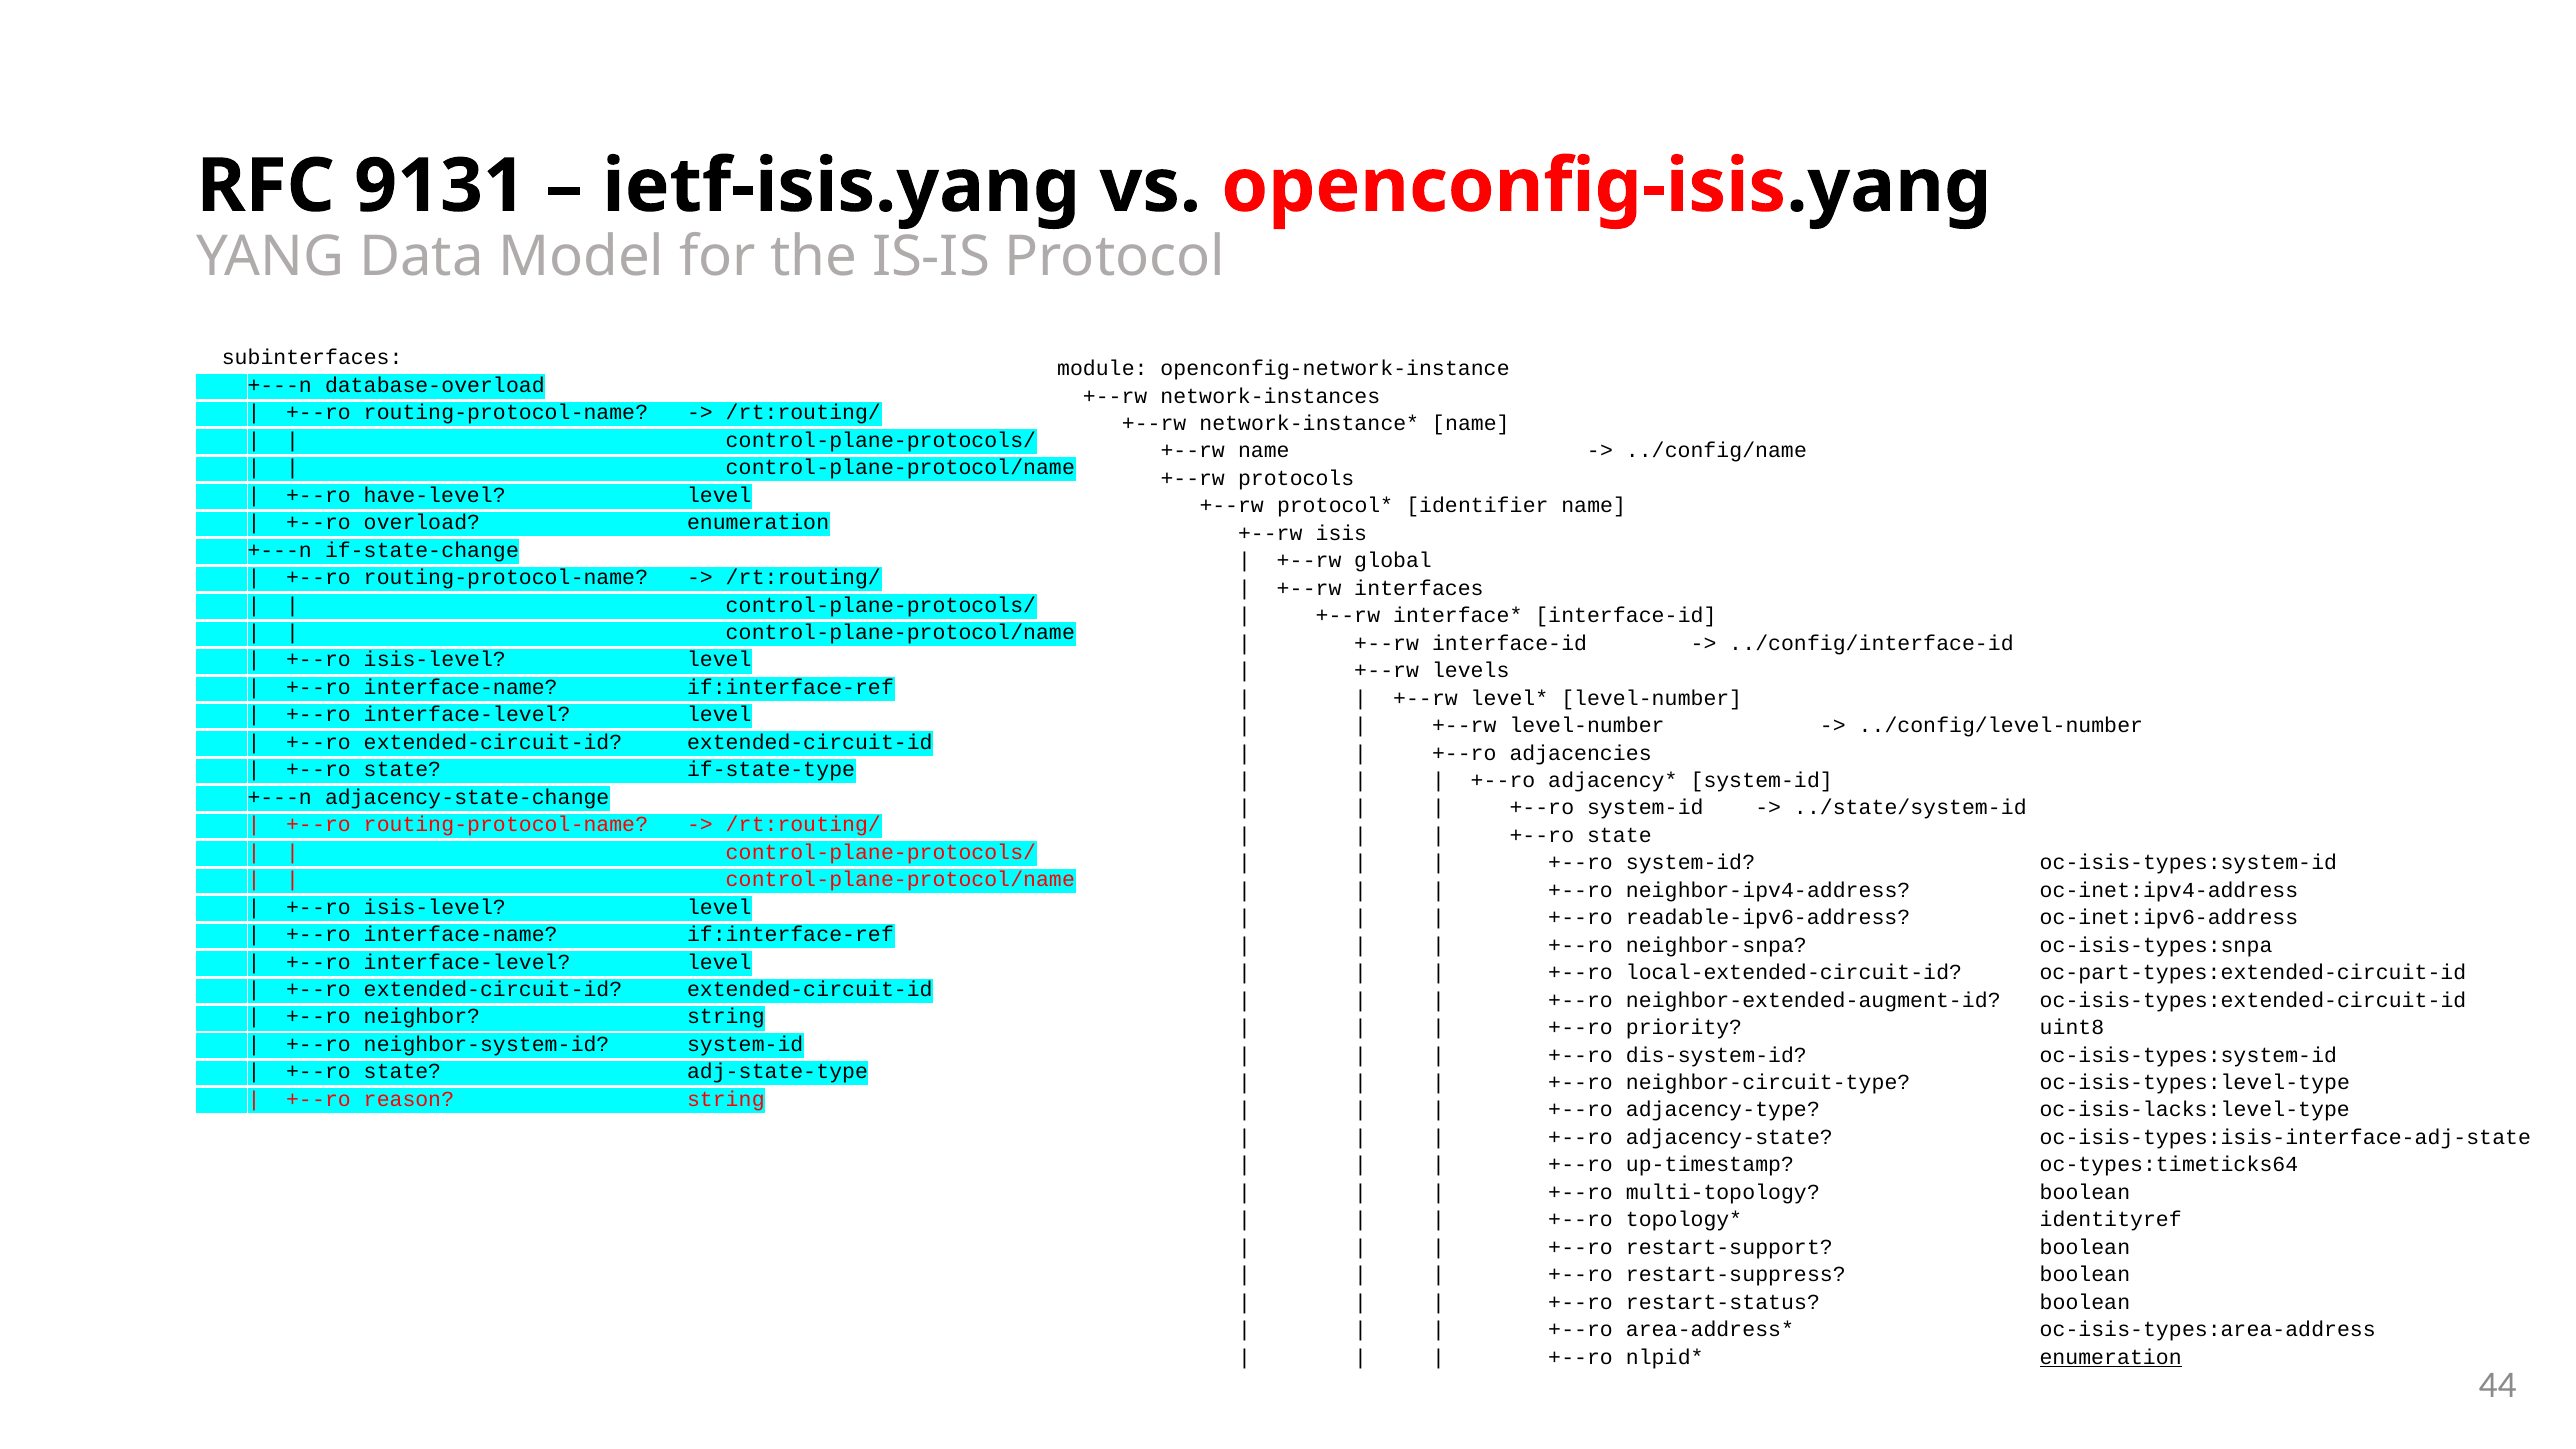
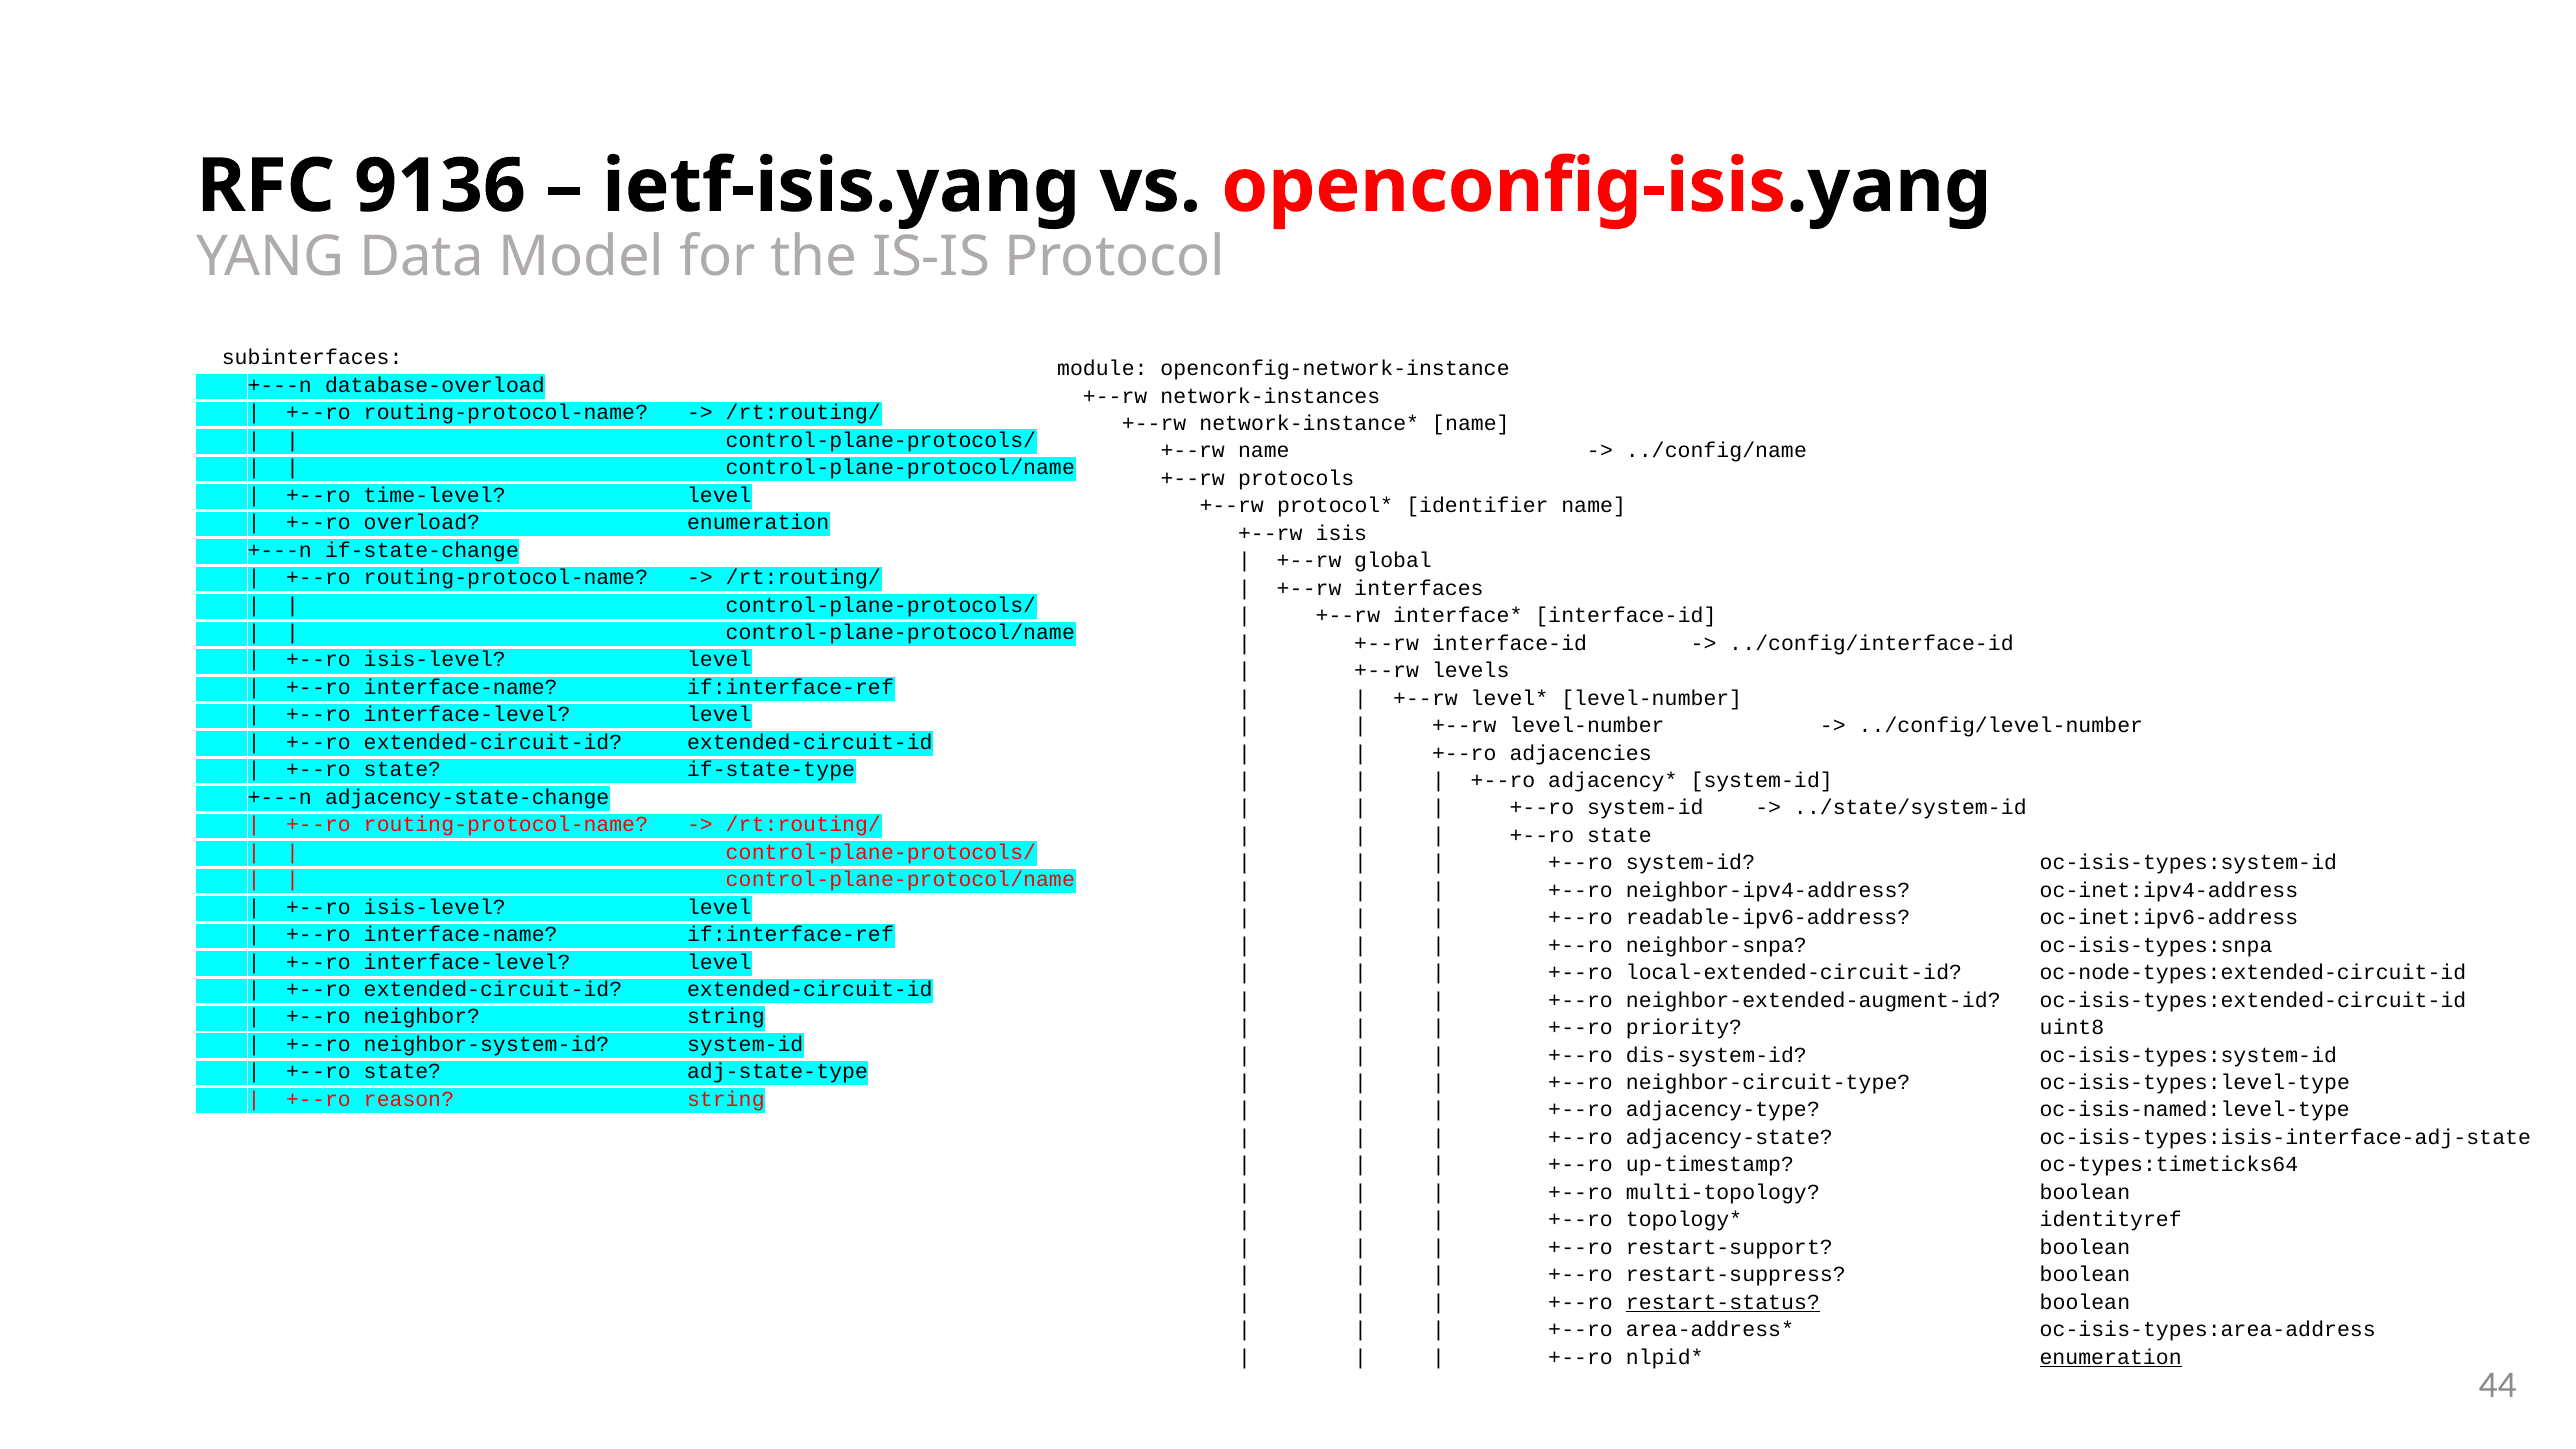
9131: 9131 -> 9136
have-level: have-level -> time-level
oc-part-types:extended-circuit-id: oc-part-types:extended-circuit-id -> oc-node-types:extended-circuit-id
oc-isis-lacks:level-type: oc-isis-lacks:level-type -> oc-isis-named:level-type
restart-status underline: none -> present
